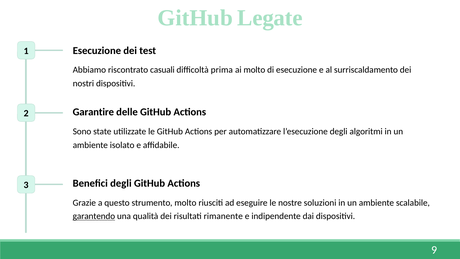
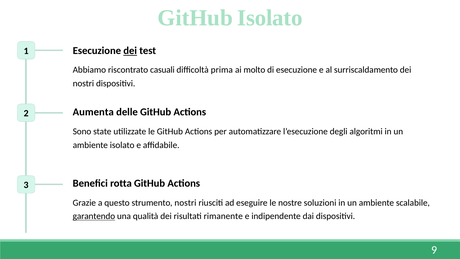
GitHub Legate: Legate -> Isolato
dei at (130, 51) underline: none -> present
Garantire: Garantire -> Aumenta
Benefici degli: degli -> rotta
strumento molto: molto -> nostri
